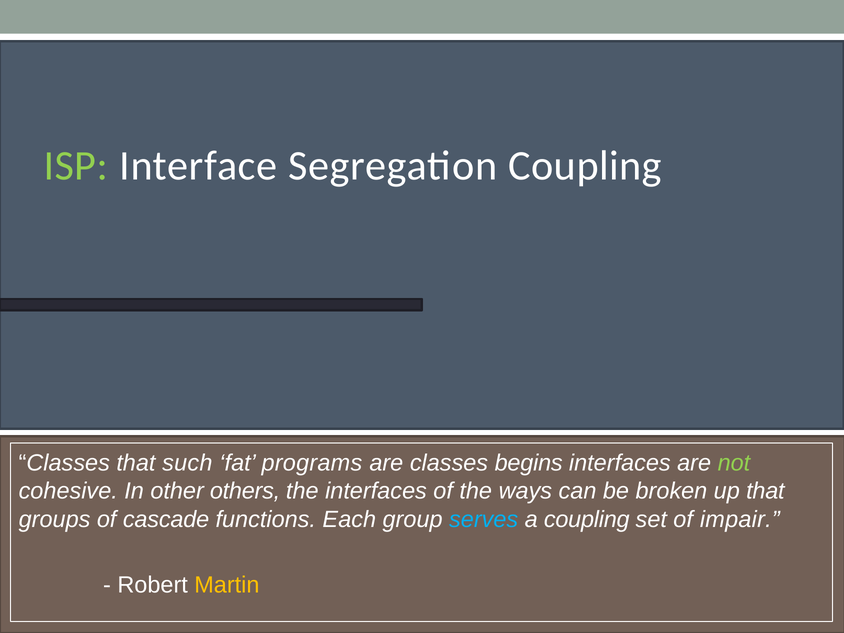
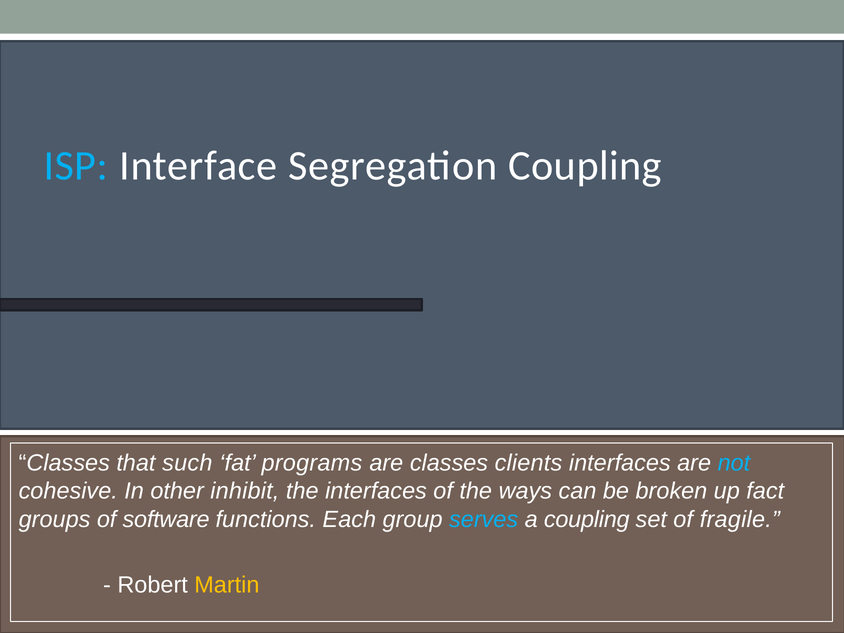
ISP colour: light green -> light blue
begins: begins -> clients
not colour: light green -> light blue
others: others -> inhibit
up that: that -> fact
cascade: cascade -> software
impair: impair -> fragile
